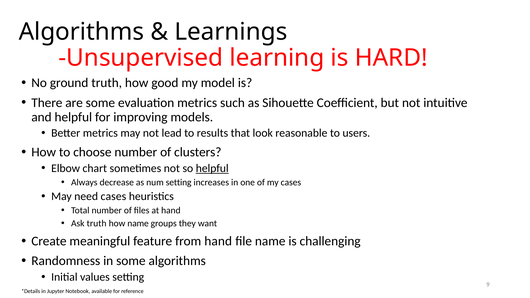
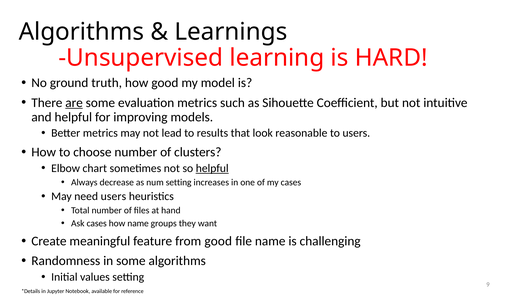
are underline: none -> present
need cases: cases -> users
Ask truth: truth -> cases
from hand: hand -> good
